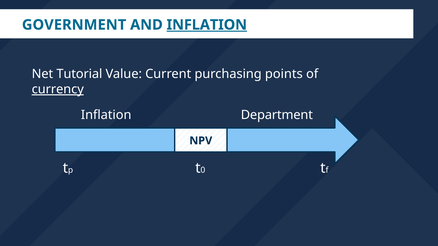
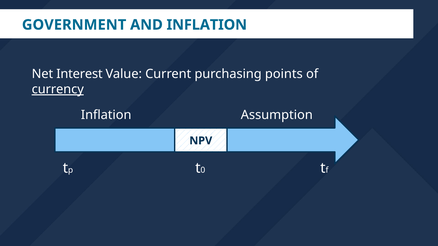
INFLATION at (207, 25) underline: present -> none
Tutorial: Tutorial -> Interest
Department: Department -> Assumption
